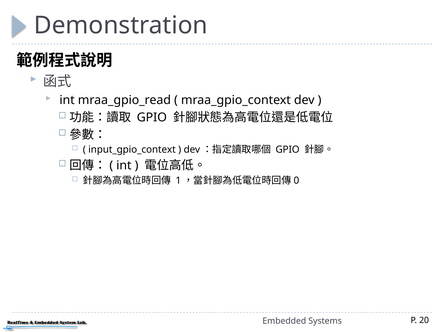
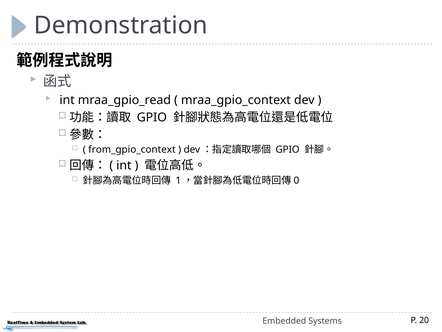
input_gpio_context: input_gpio_context -> from_gpio_context
